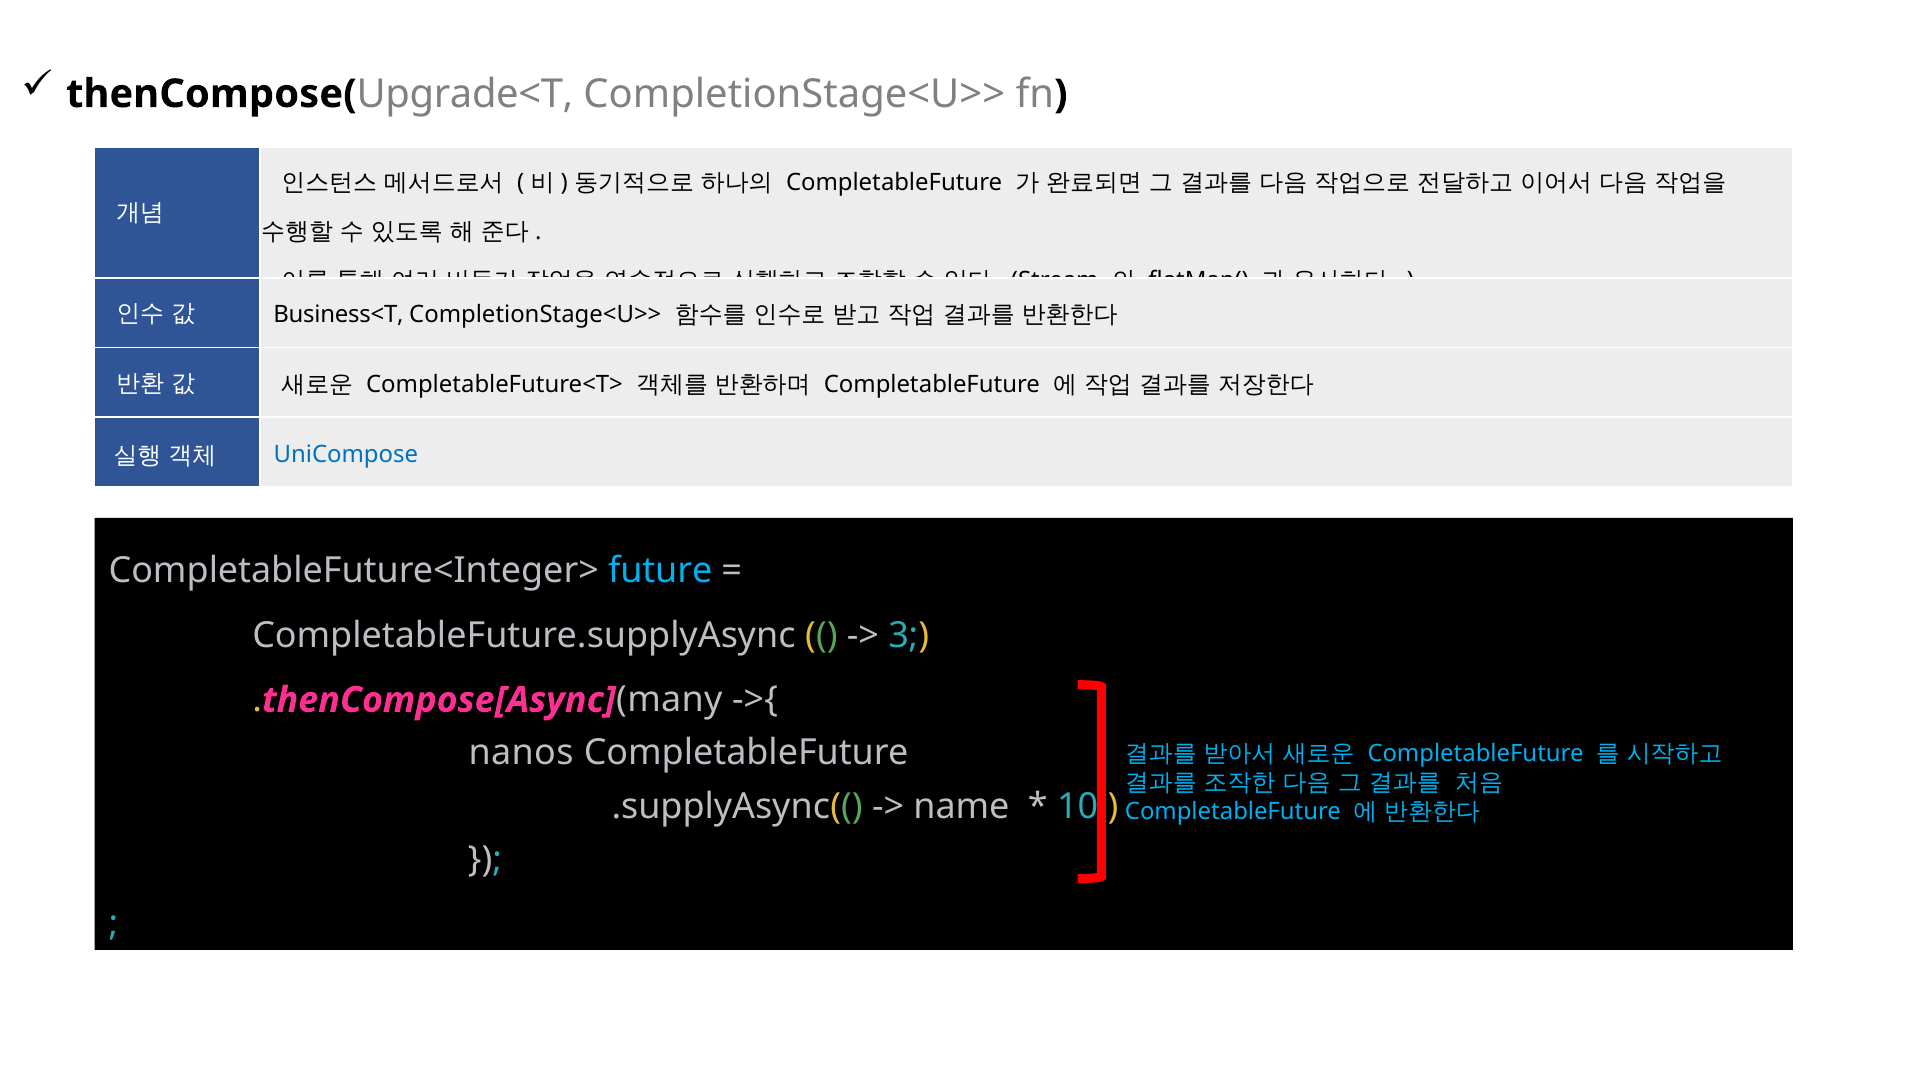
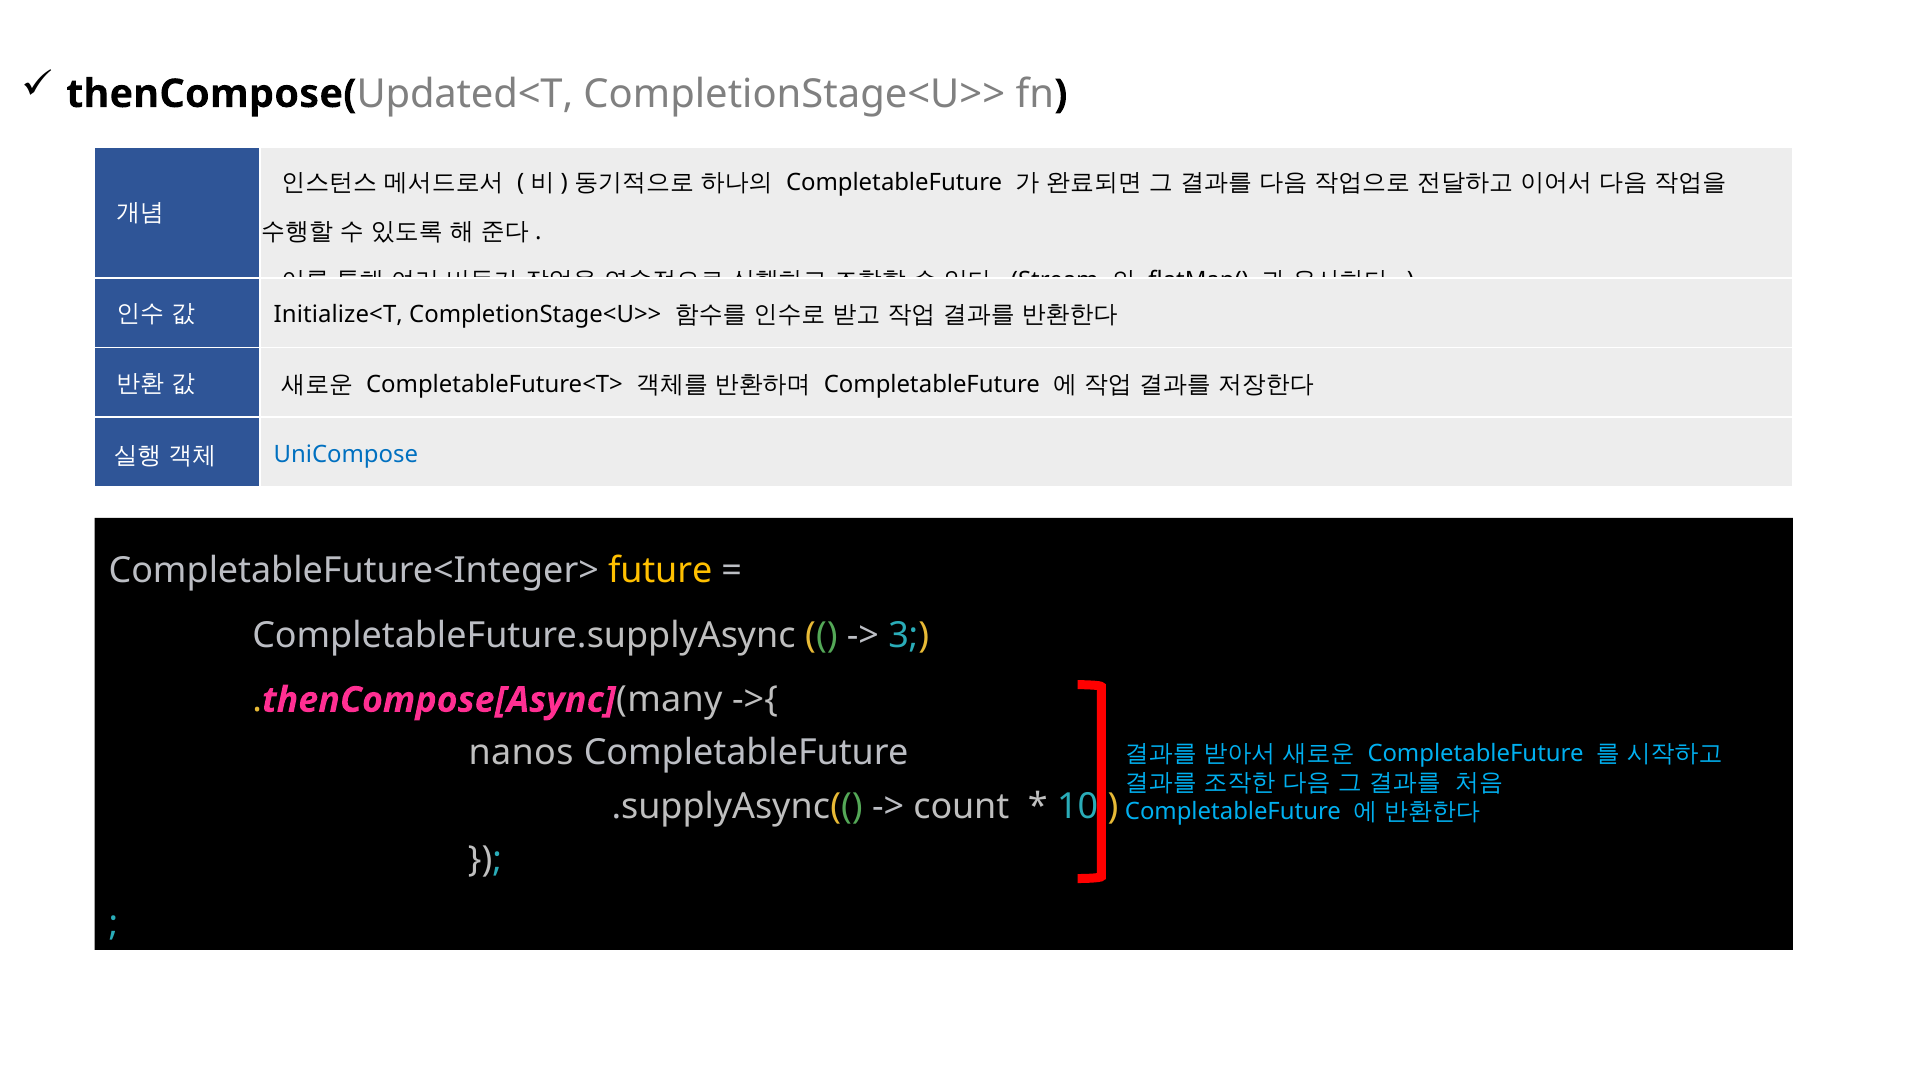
Upgrade<T: Upgrade<T -> Updated<T
Business<T: Business<T -> Initialize<T
future colour: light blue -> yellow
name: name -> count
